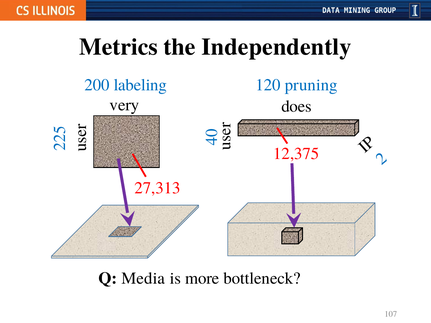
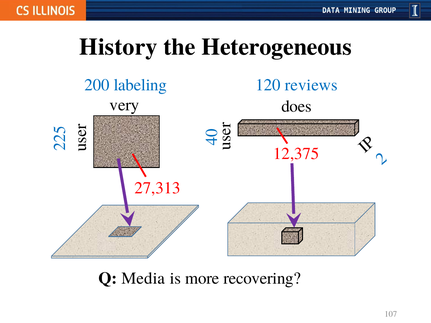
Metrics: Metrics -> History
Independently: Independently -> Heterogeneous
pruning: pruning -> reviews
bottleneck: bottleneck -> recovering
